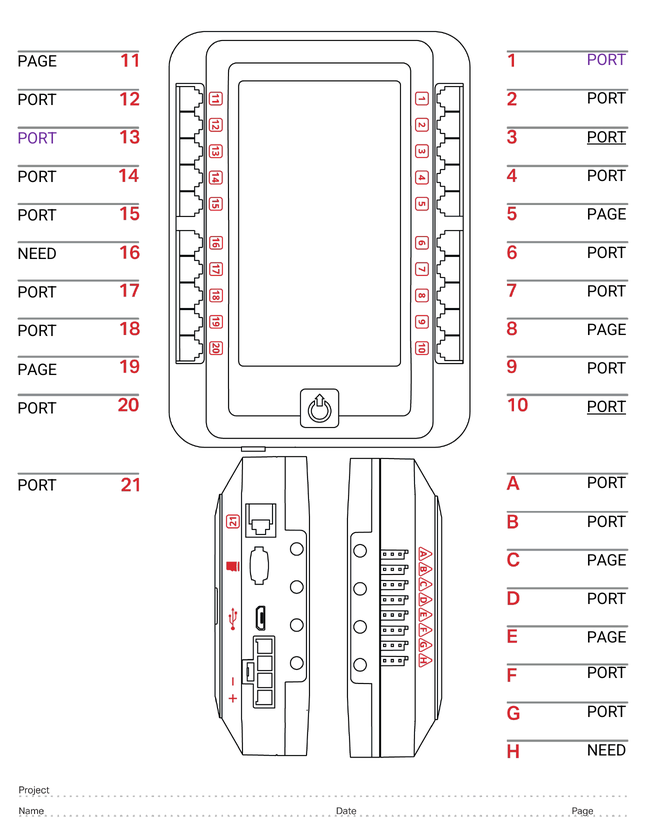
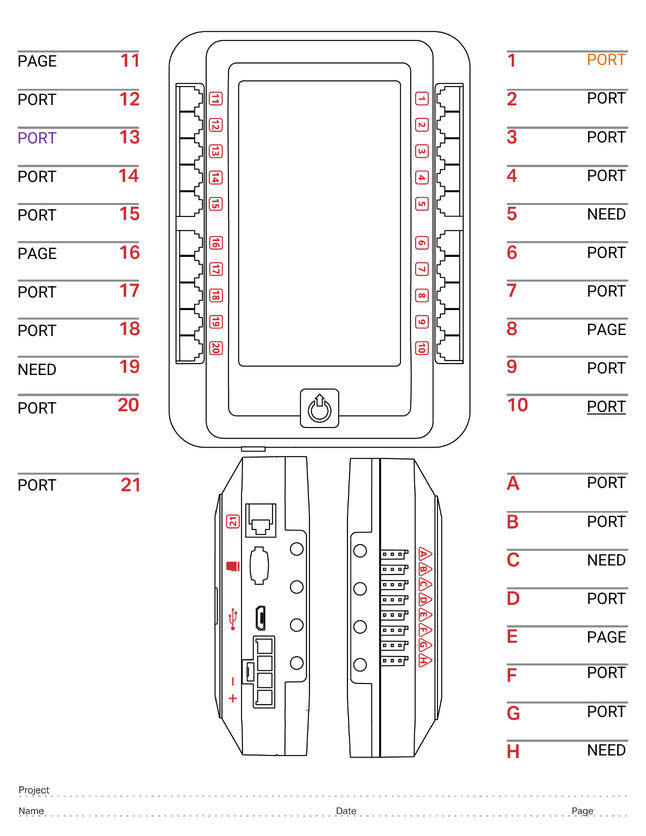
PORT at (607, 60) colour: purple -> orange
PORT at (607, 137) underline: present -> none
PAGE at (607, 214): PAGE -> NEED
NEED at (37, 254): NEED -> PAGE
PAGE at (37, 370): PAGE -> NEED
PAGE at (607, 560): PAGE -> NEED
